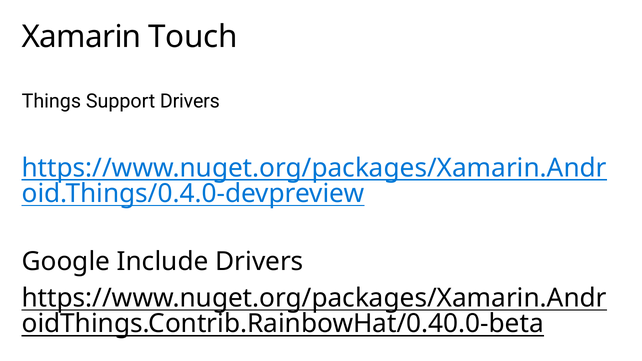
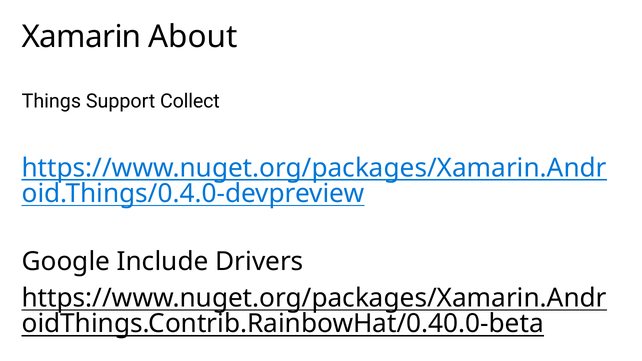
Touch: Touch -> About
Support Drivers: Drivers -> Collect
